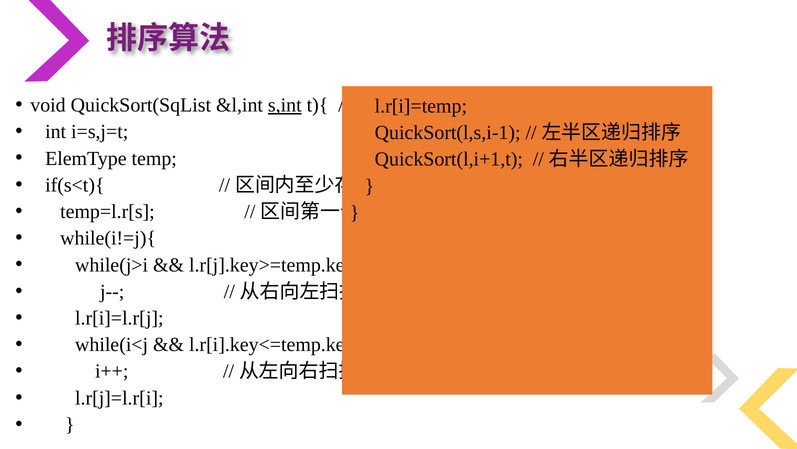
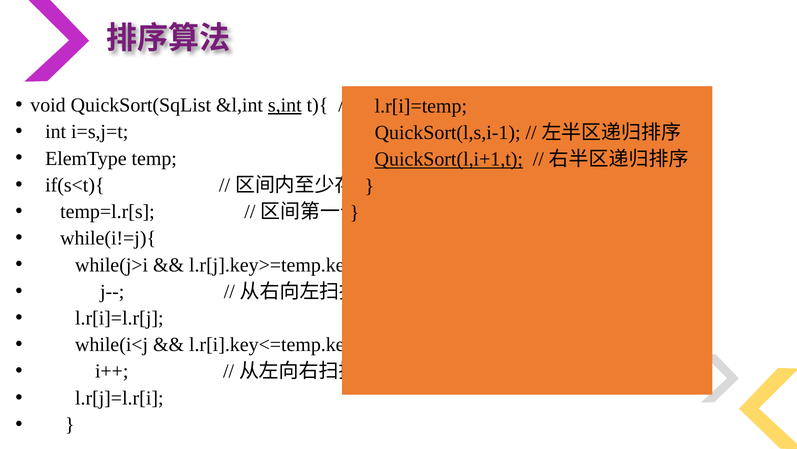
QuickSort(l,i+1,t underline: none -> present
